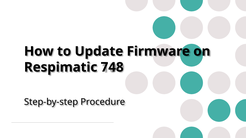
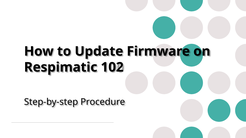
748: 748 -> 102
